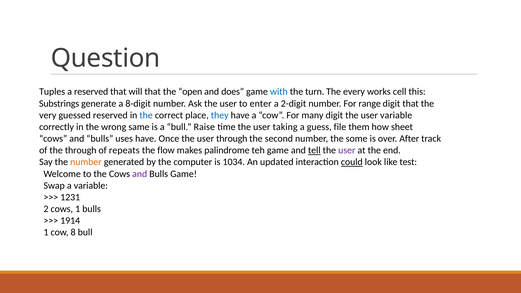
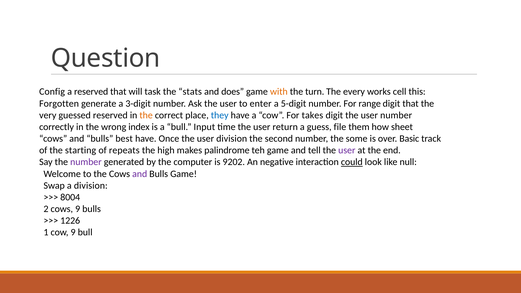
Tuples: Tuples -> Config
will that: that -> task
open: open -> stats
with colour: blue -> orange
Substrings: Substrings -> Forgotten
8-digit: 8-digit -> 3-digit
2-digit: 2-digit -> 5-digit
the at (146, 115) colour: blue -> orange
many: many -> takes
user variable: variable -> number
same: same -> index
Raise: Raise -> Input
taking: taking -> return
uses: uses -> best
user through: through -> division
After: After -> Basic
the through: through -> starting
flow: flow -> high
tell underline: present -> none
number at (86, 162) colour: orange -> purple
1034: 1034 -> 9202
updated: updated -> negative
test: test -> null
a variable: variable -> division
1231: 1231 -> 8004
cows 1: 1 -> 9
1914: 1914 -> 1226
cow 8: 8 -> 9
